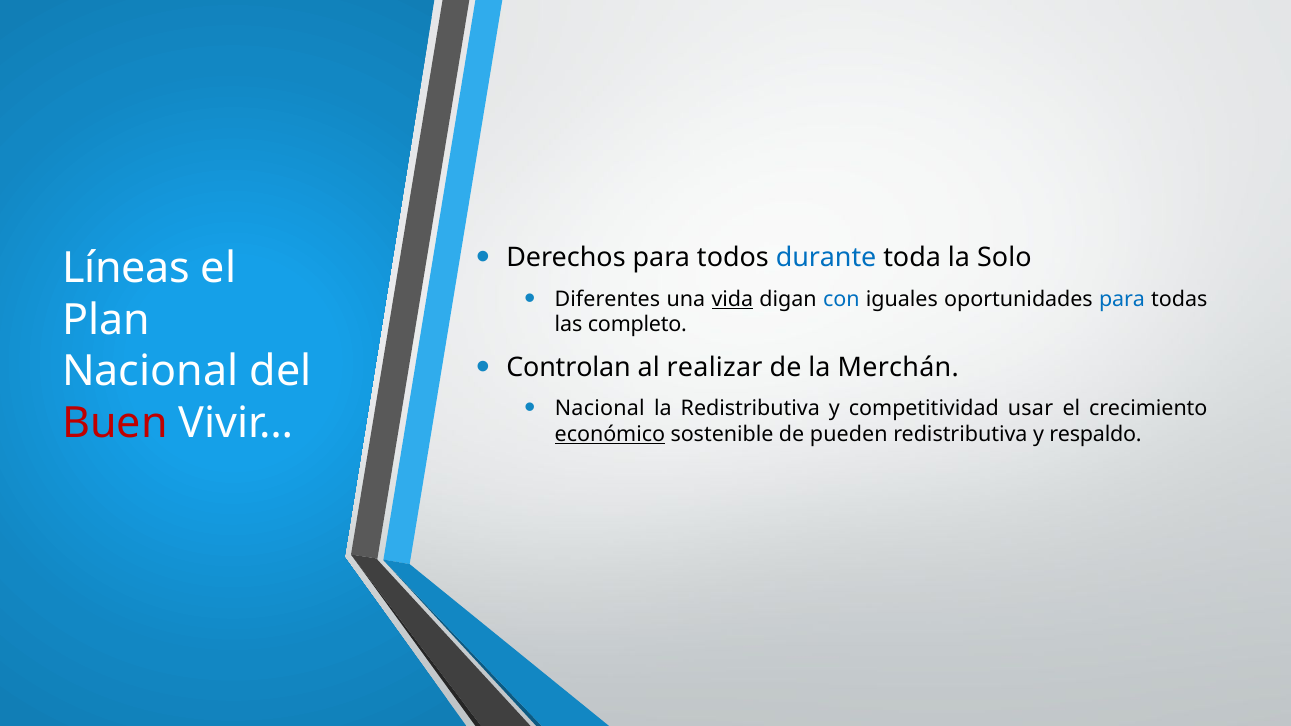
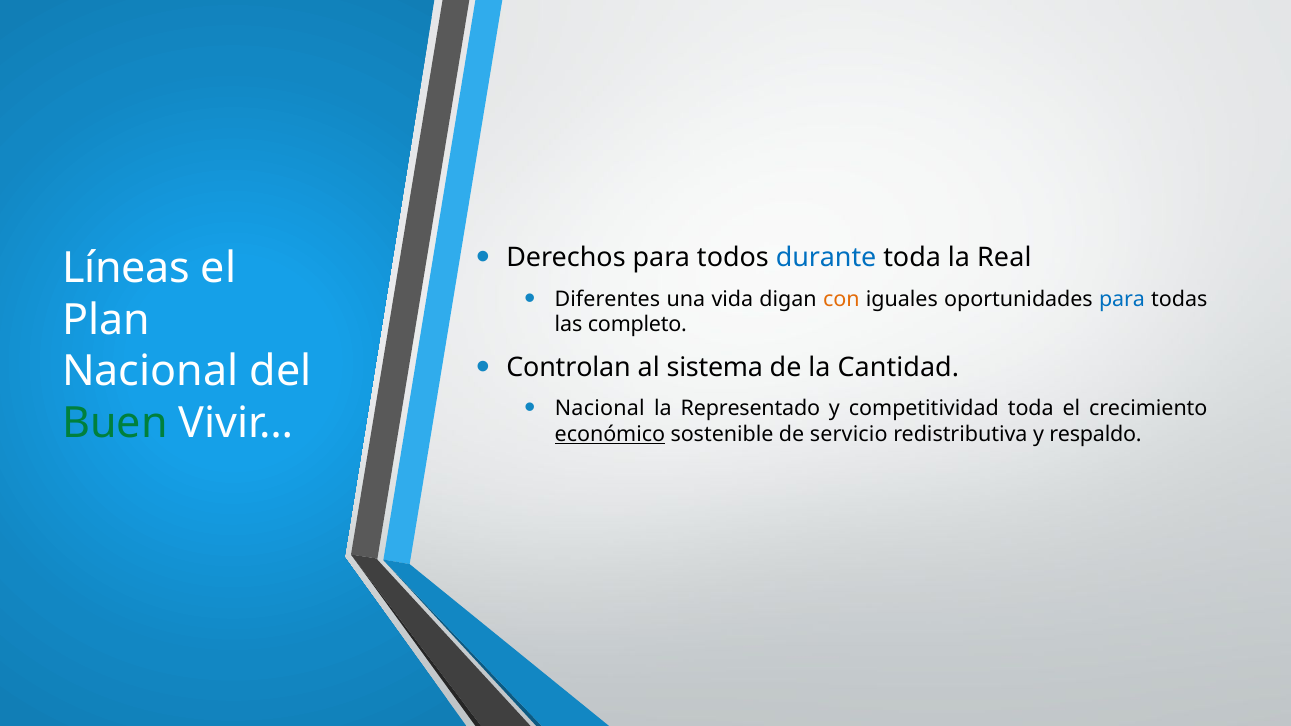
Solo: Solo -> Real
vida underline: present -> none
con colour: blue -> orange
realizar: realizar -> sistema
Merchán: Merchán -> Cantidad
la Redistributiva: Redistributiva -> Representado
competitividad usar: usar -> toda
Buen colour: red -> green
pueden: pueden -> servicio
